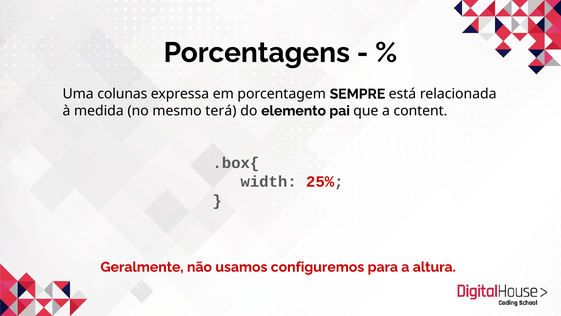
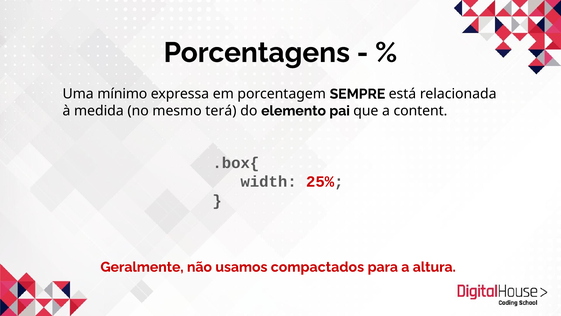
colunas: colunas -> mínimo
configuremos: configuremos -> compactados
